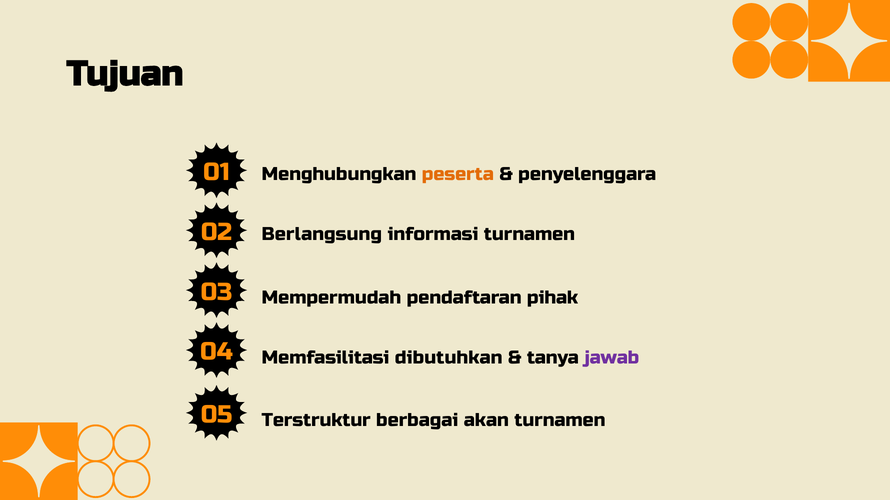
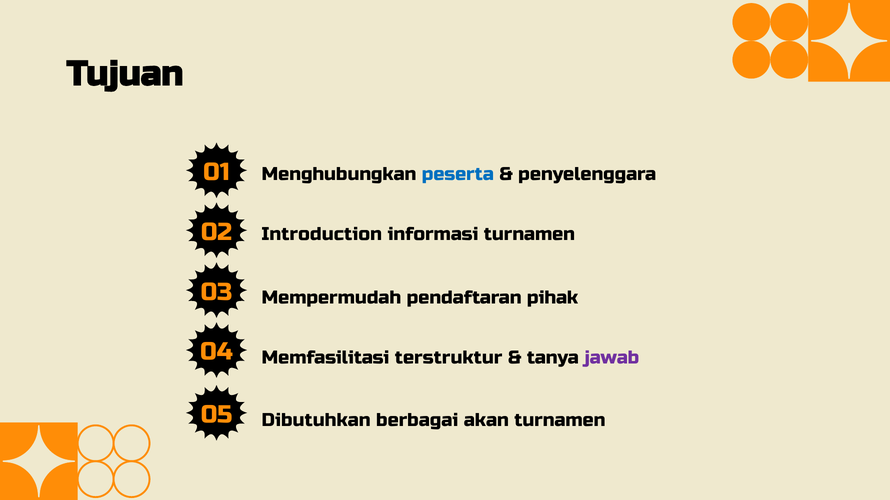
peserta colour: orange -> blue
Berlangsung: Berlangsung -> Introduction
dibutuhkan: dibutuhkan -> terstruktur
Terstruktur: Terstruktur -> Dibutuhkan
